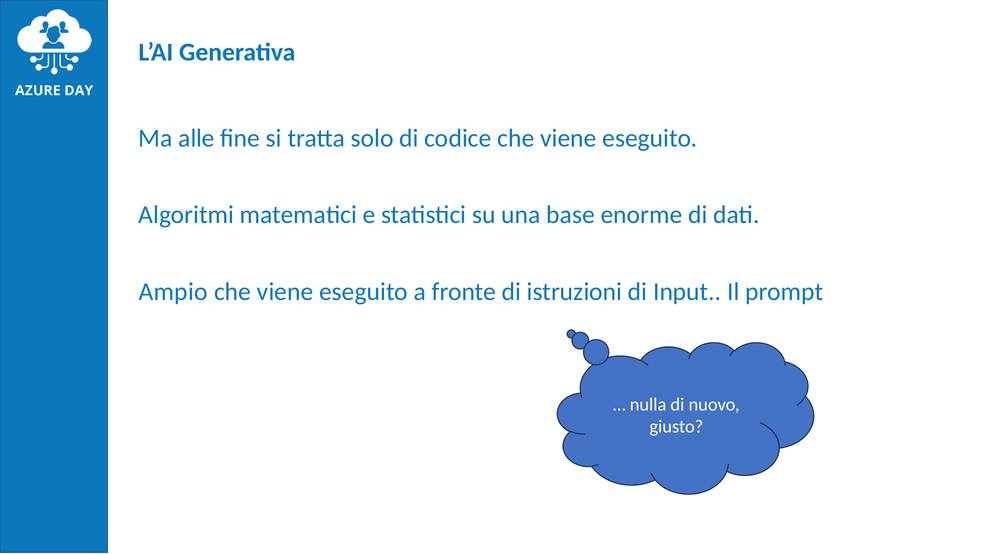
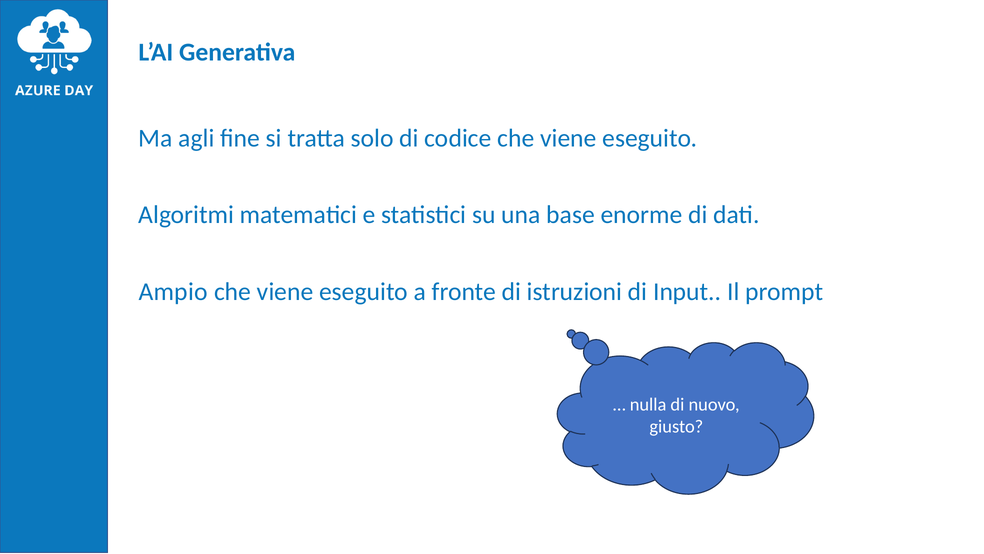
alle: alle -> agli
